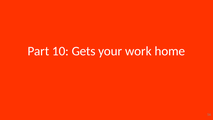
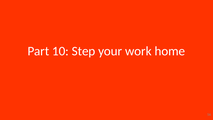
Gets: Gets -> Step
